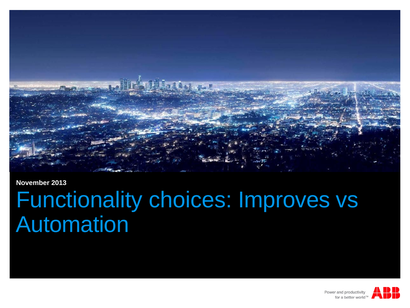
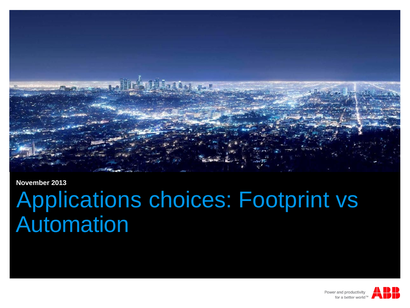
Functionality: Functionality -> Applications
Improves: Improves -> Footprint
